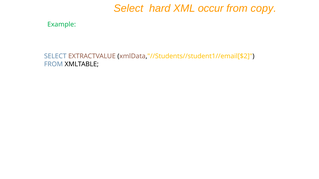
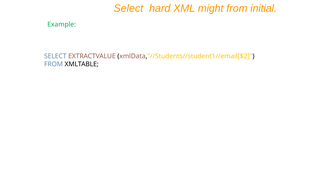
occur: occur -> might
copy: copy -> initial
